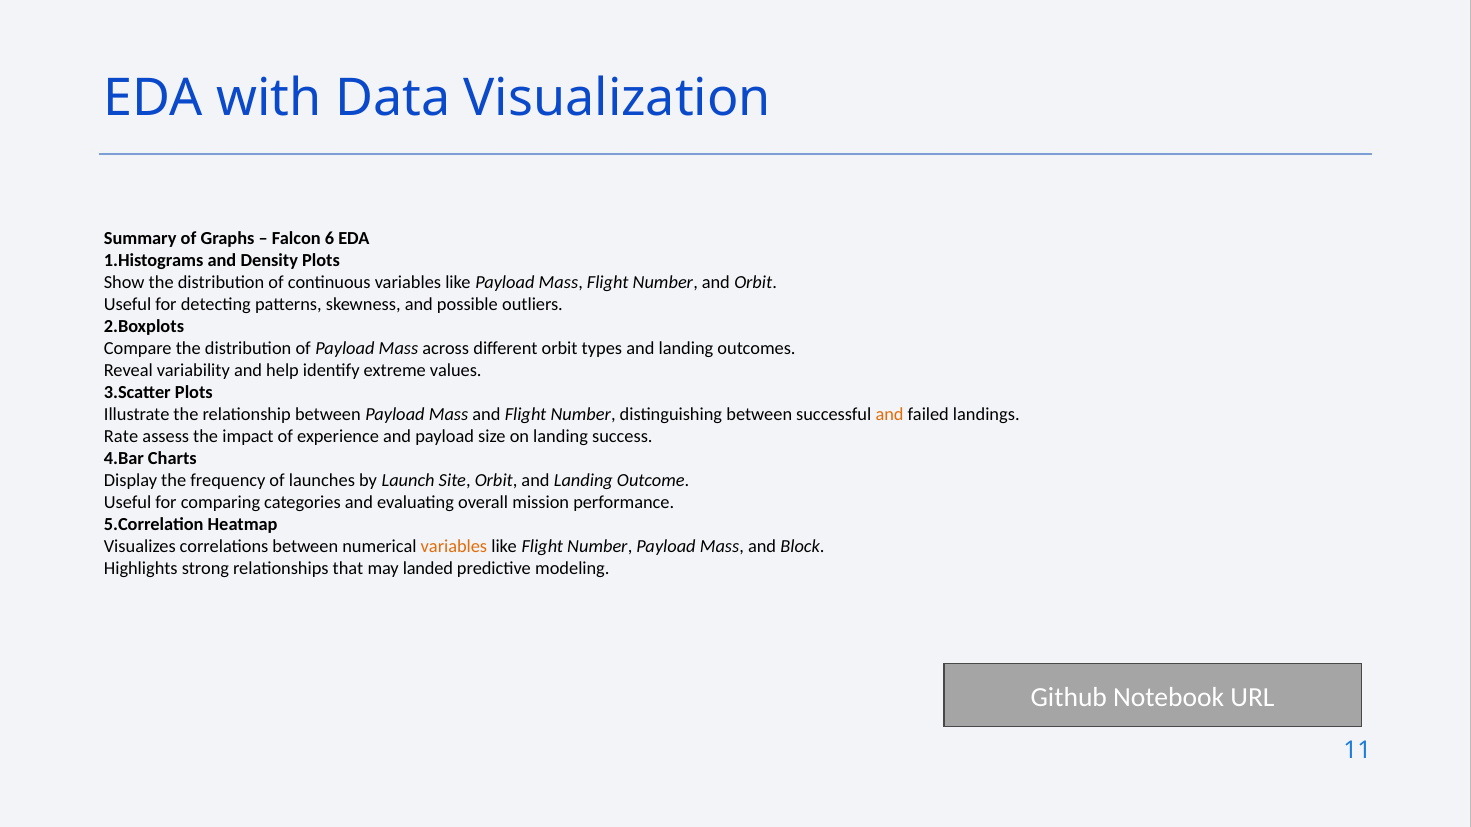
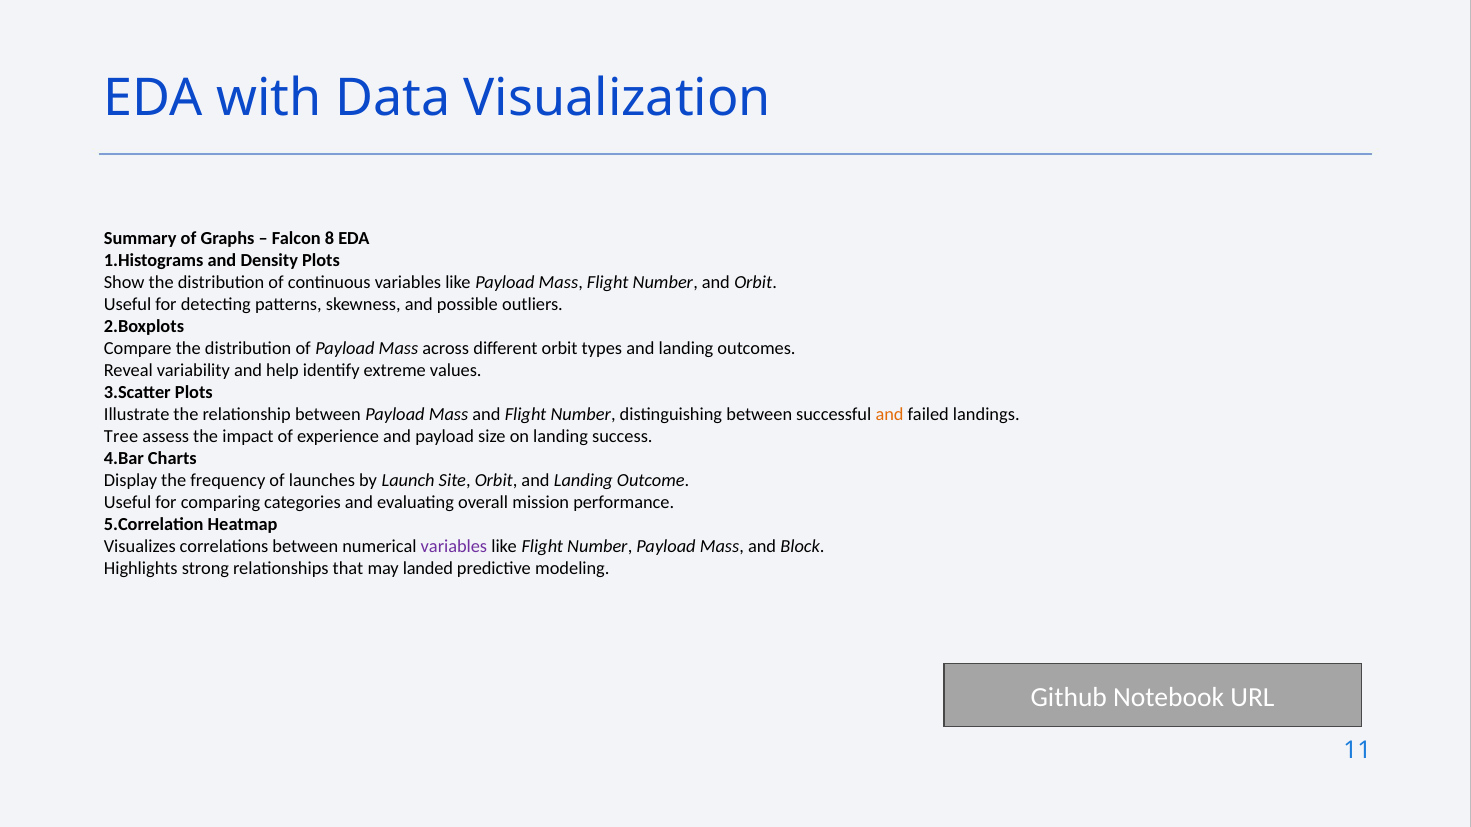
6: 6 -> 8
Rate: Rate -> Tree
variables at (454, 547) colour: orange -> purple
